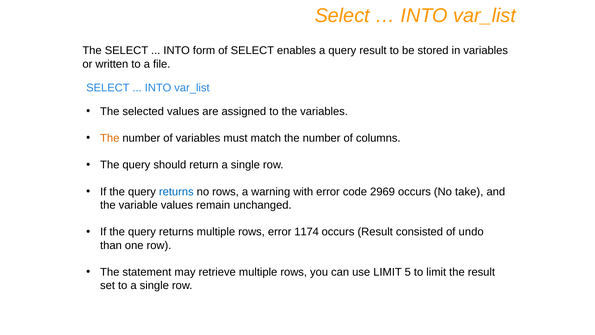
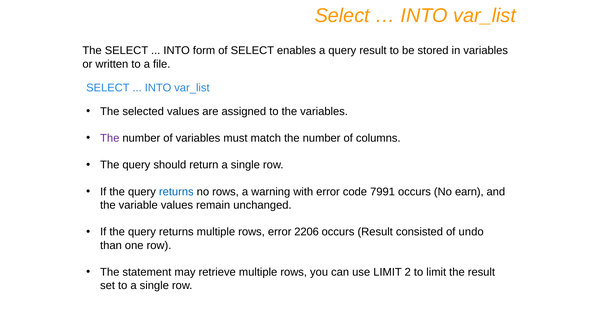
The at (110, 138) colour: orange -> purple
2969: 2969 -> 7991
take: take -> earn
1174: 1174 -> 2206
5: 5 -> 2
